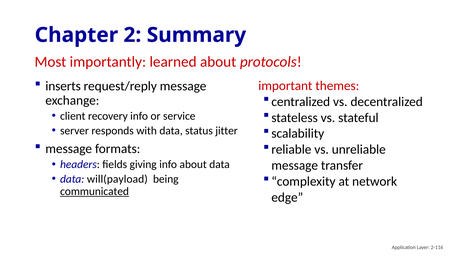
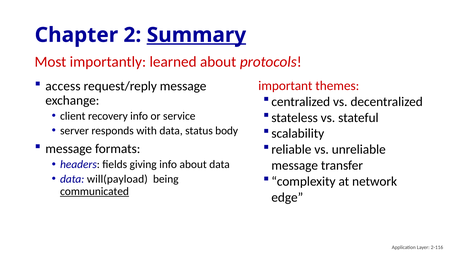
Summary underline: none -> present
inserts: inserts -> access
jitter: jitter -> body
